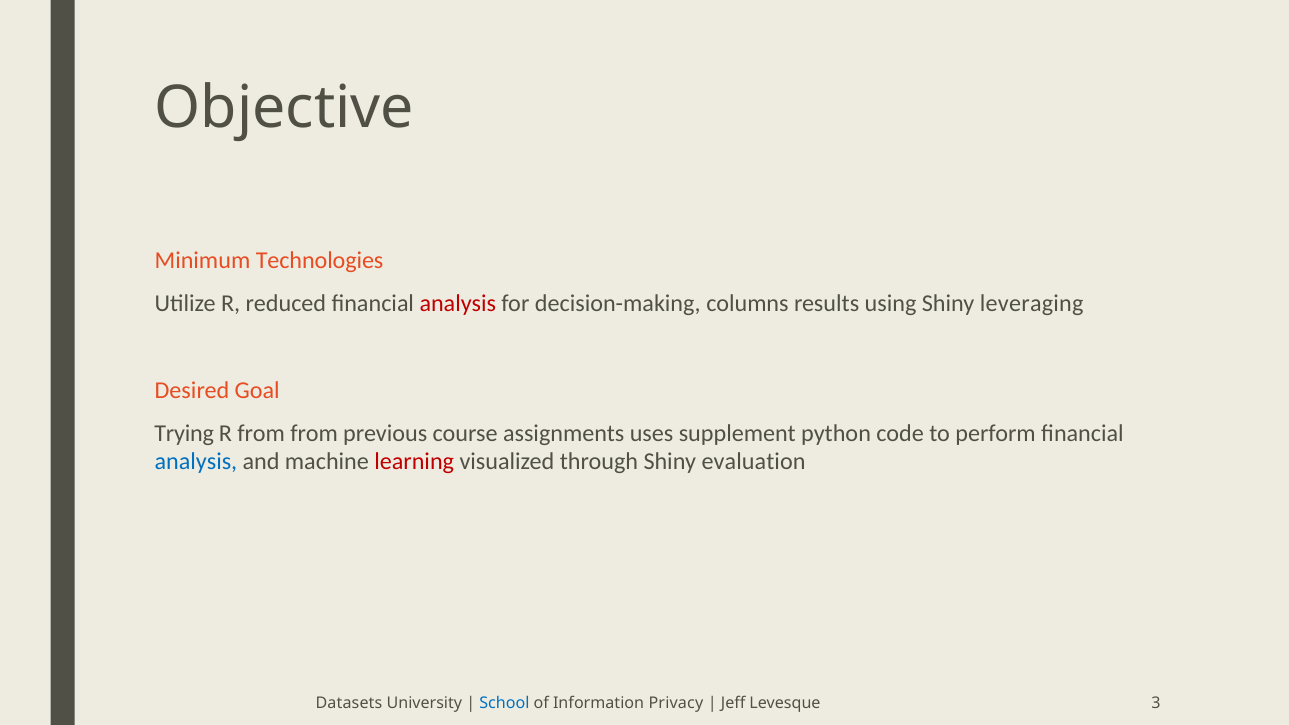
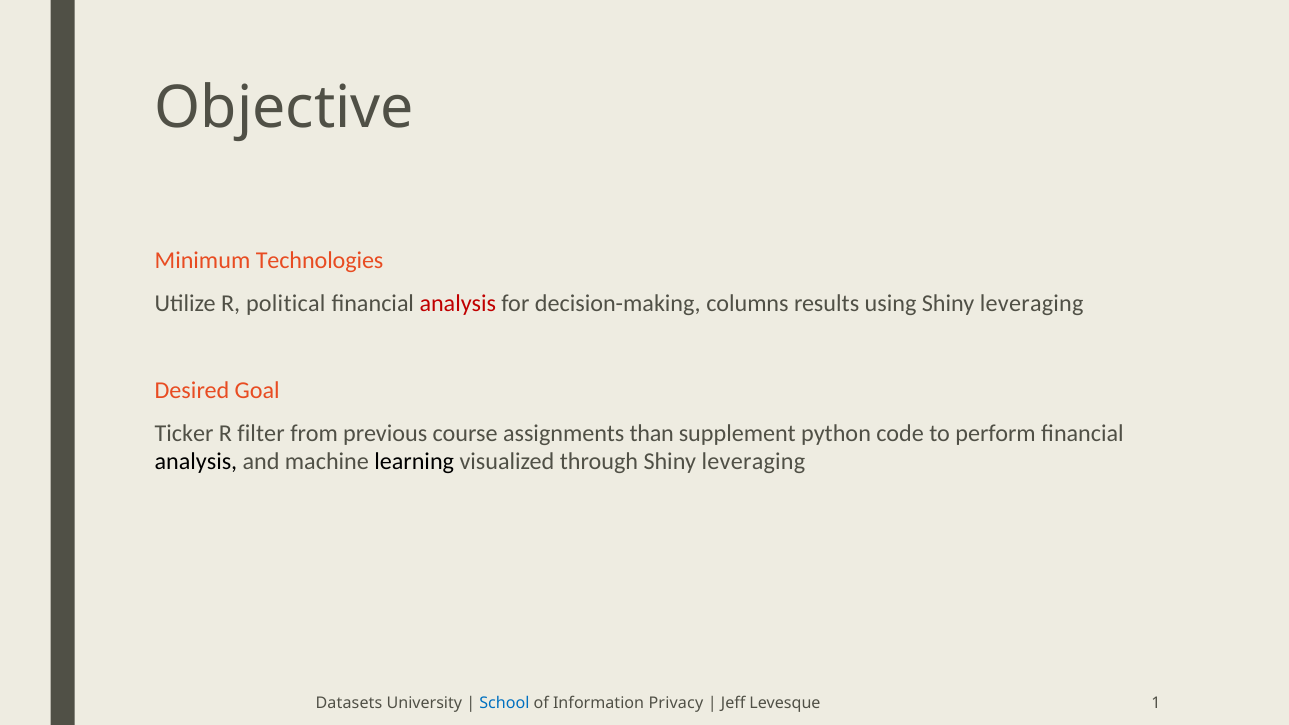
reduced: reduced -> political
Trying: Trying -> Ticker
R from: from -> filter
uses: uses -> than
analysis at (196, 461) colour: blue -> black
learning colour: red -> black
through Shiny evaluation: evaluation -> leveraging
3: 3 -> 1
